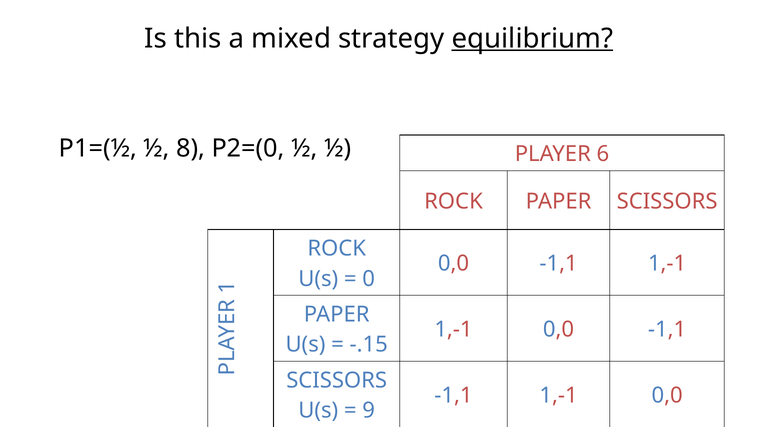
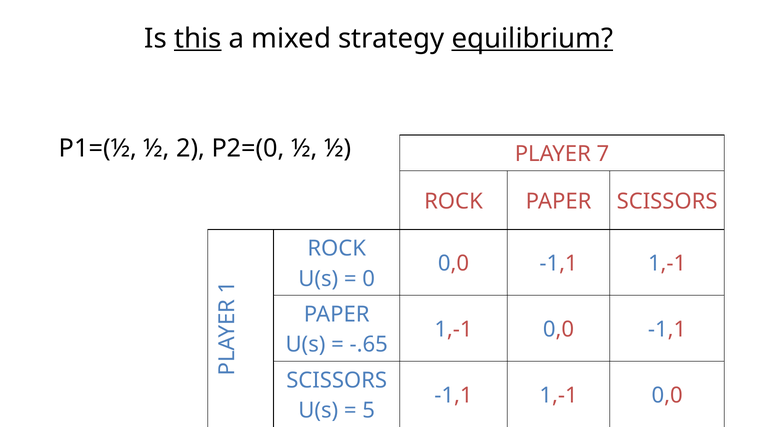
this underline: none -> present
8: 8 -> 2
6: 6 -> 7
-.15: -.15 -> -.65
9: 9 -> 5
